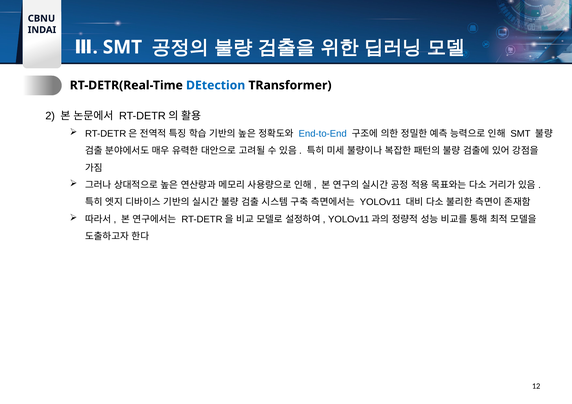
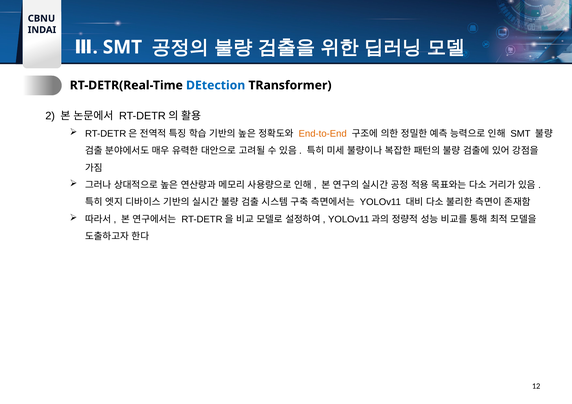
End-to-End colour: blue -> orange
